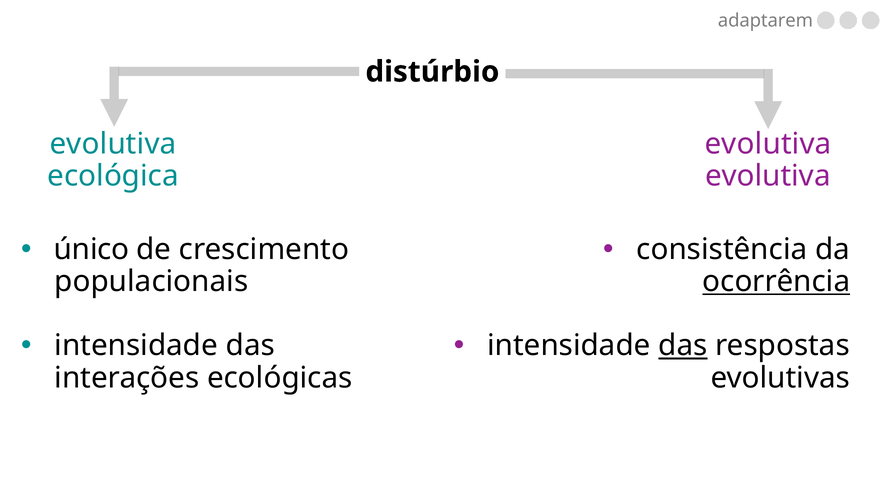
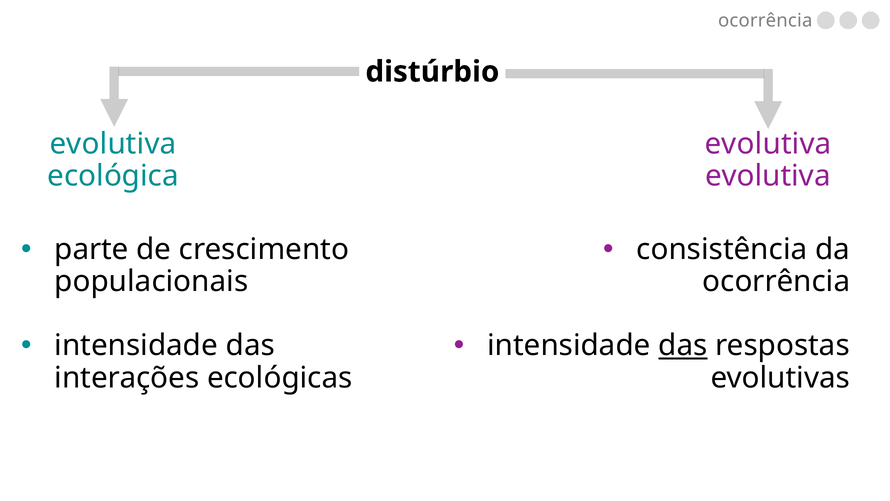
adaptarem at (765, 21): adaptarem -> ocorrência
único: único -> parte
ocorrência at (776, 281) underline: present -> none
